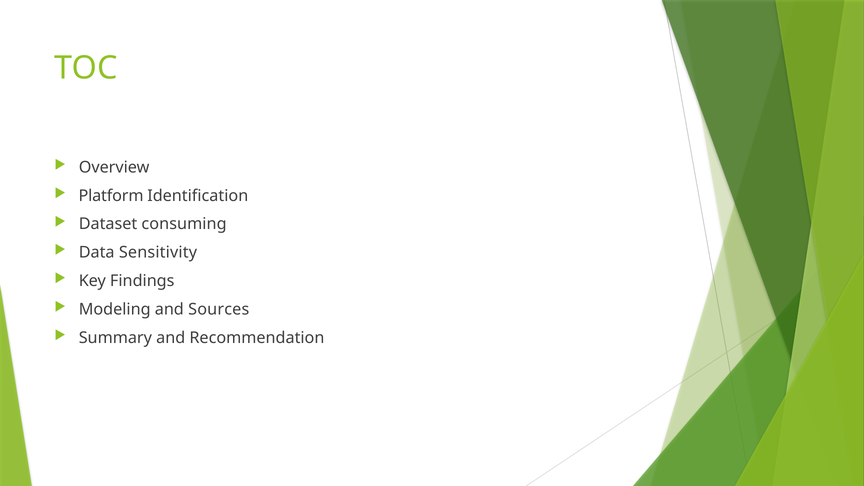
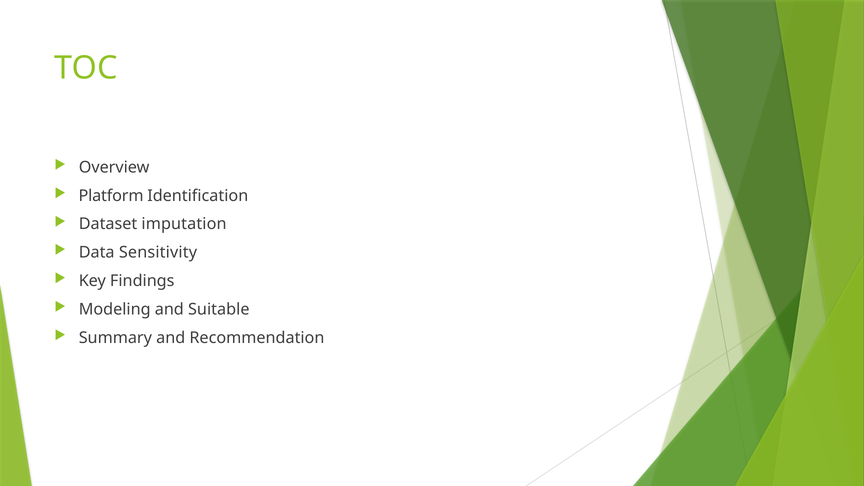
consuming: consuming -> imputation
Sources: Sources -> Suitable
